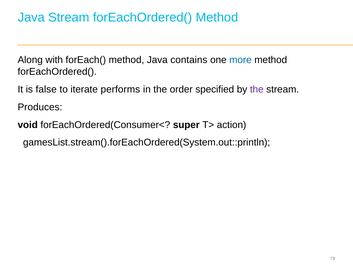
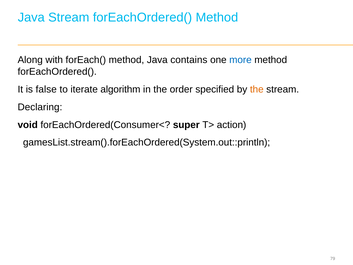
performs: performs -> algorithm
the at (257, 89) colour: purple -> orange
Produces: Produces -> Declaring
